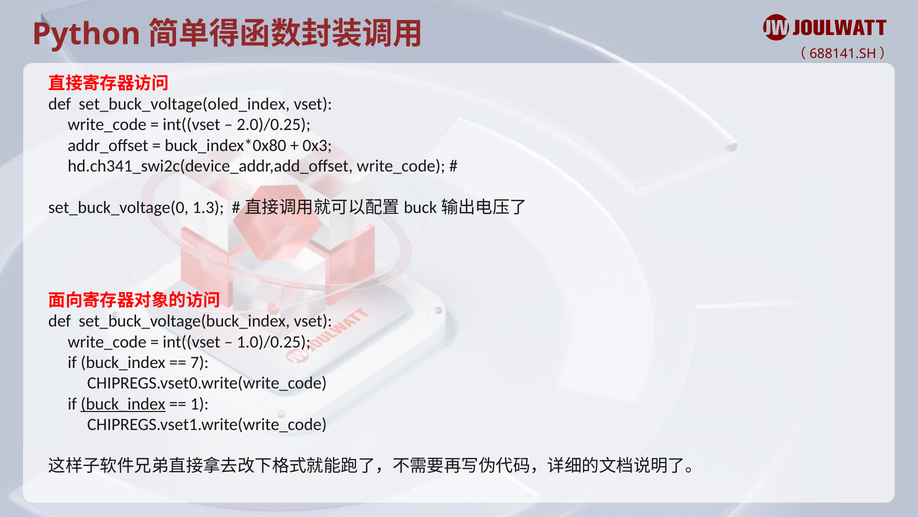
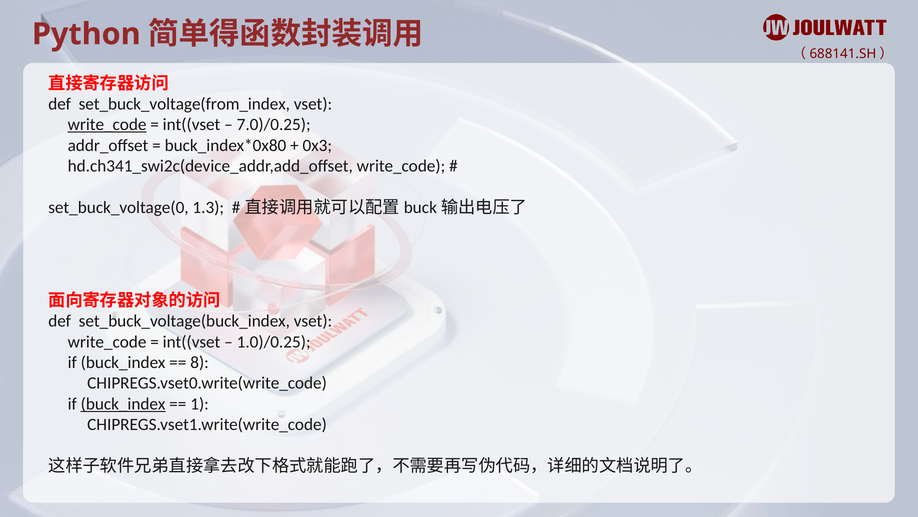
set_buck_voltage(oled_index: set_buck_voltage(oled_index -> set_buck_voltage(from_index
write_code at (107, 125) underline: none -> present
2.0)/0.25: 2.0)/0.25 -> 7.0)/0.25
7: 7 -> 8
